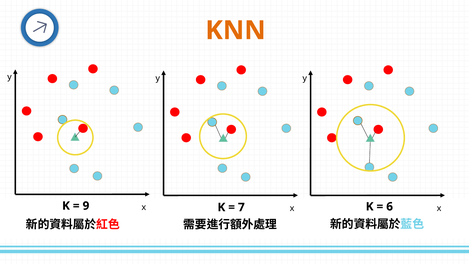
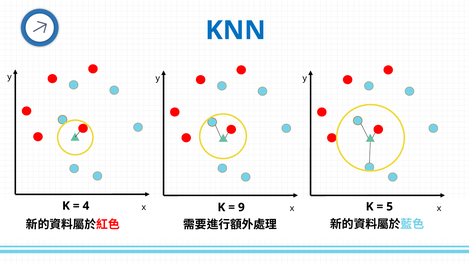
KNN colour: orange -> blue
9: 9 -> 4
6: 6 -> 5
7: 7 -> 9
